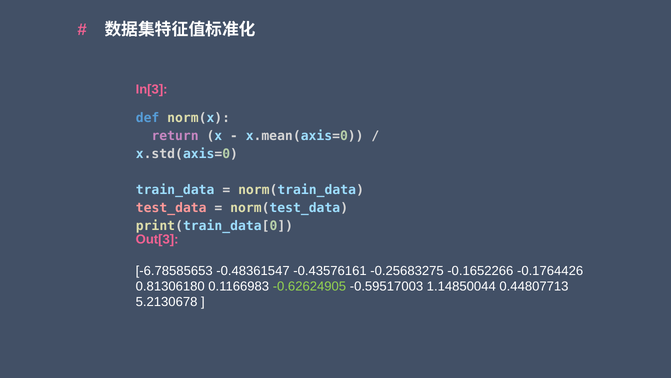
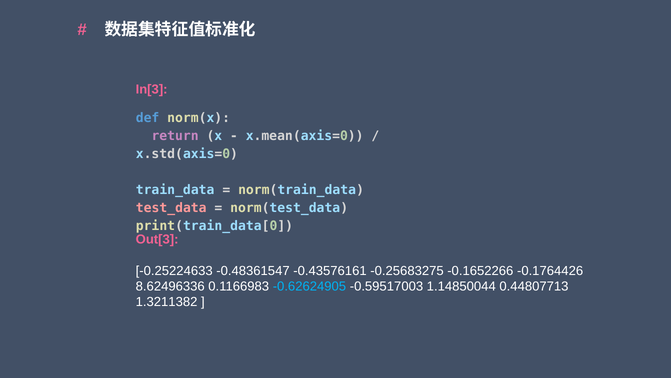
-6.78585653: -6.78585653 -> -0.25224633
0.81306180: 0.81306180 -> 8.62496336
-0.62624905 colour: light green -> light blue
5.2130678: 5.2130678 -> 1.3211382
